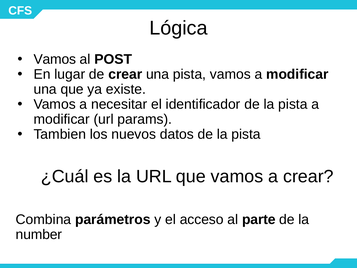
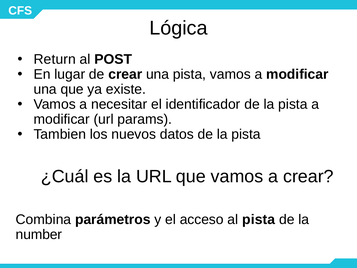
Vamos at (55, 59): Vamos -> Return
al parte: parte -> pista
